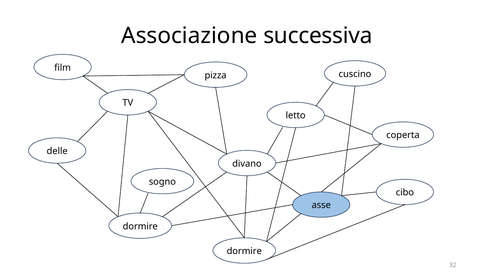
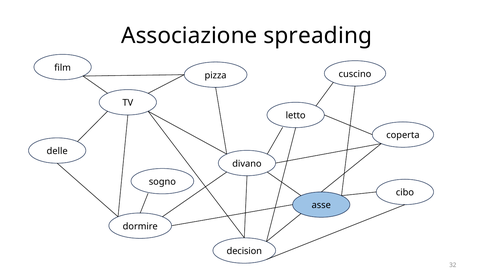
successiva: successiva -> spreading
dormire at (244, 251): dormire -> decision
